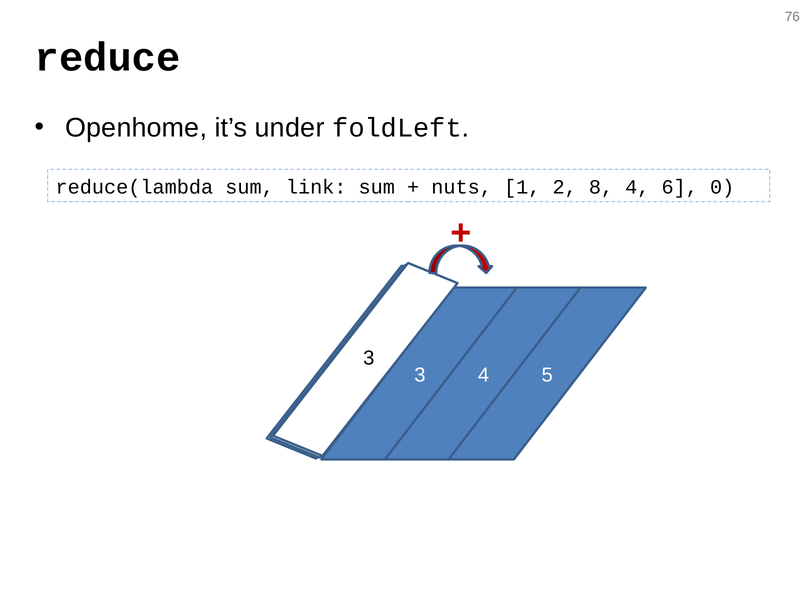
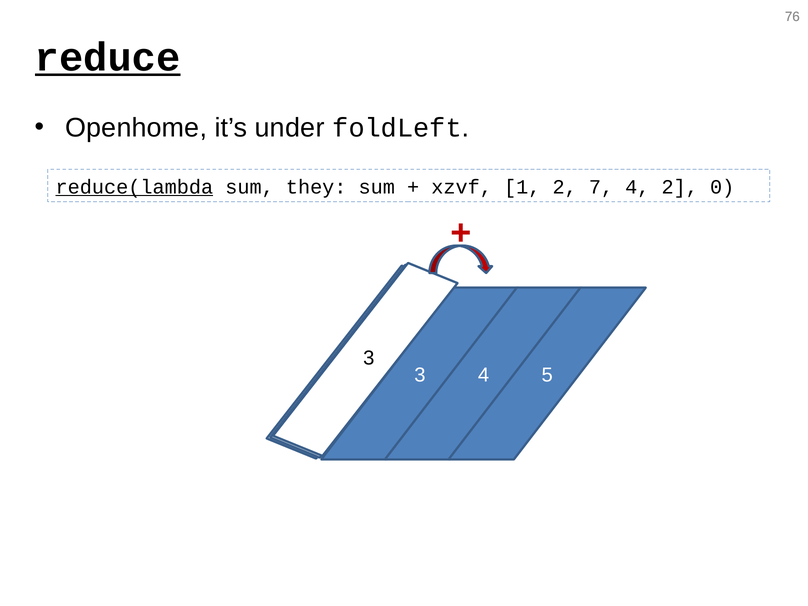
reduce underline: none -> present
reduce(lambda underline: none -> present
link: link -> they
nuts: nuts -> xzvf
8: 8 -> 7
4 6: 6 -> 2
